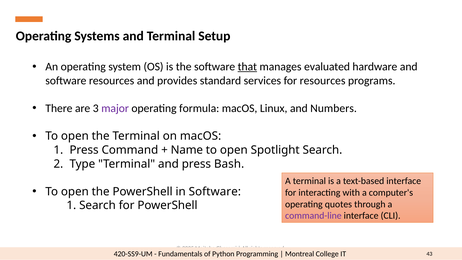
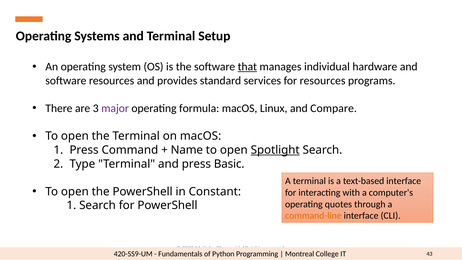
evaluated: evaluated -> individual
Numbers: Numbers -> Compare
Spotlight underline: none -> present
Bash: Bash -> Basic
in Software: Software -> Constant
command-line colour: purple -> orange
